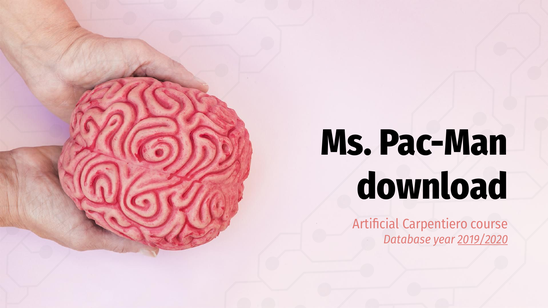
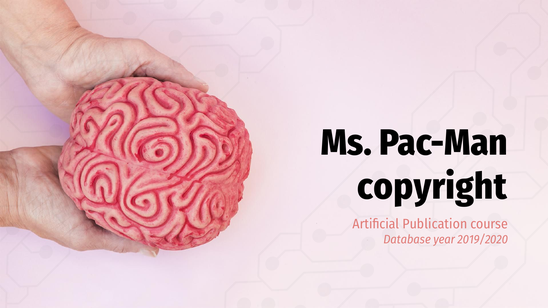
download: download -> copyright
Carpentiero: Carpentiero -> Publication
2019/2020 underline: present -> none
